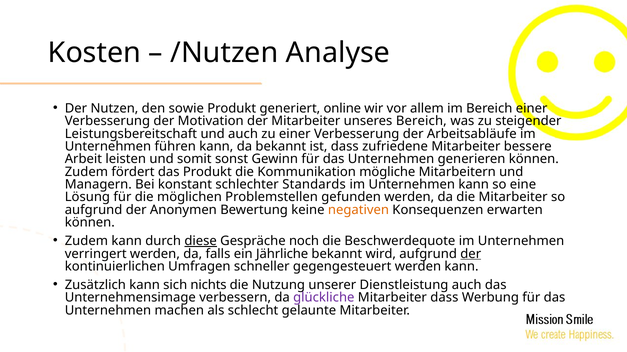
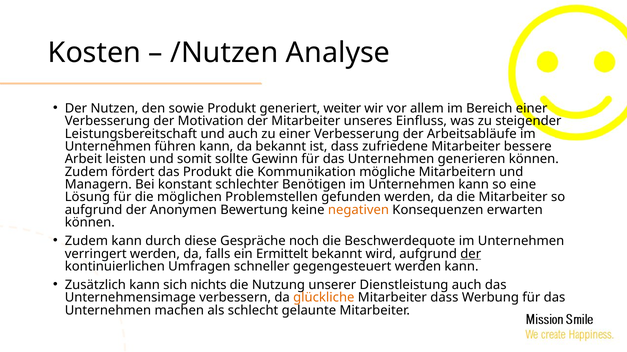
online: online -> weiter
unseres Bereich: Bereich -> Einfluss
sonst: sonst -> sollte
Standards: Standards -> Benötigen
diese underline: present -> none
Jährliche: Jährliche -> Ermittelt
glückliche colour: purple -> orange
